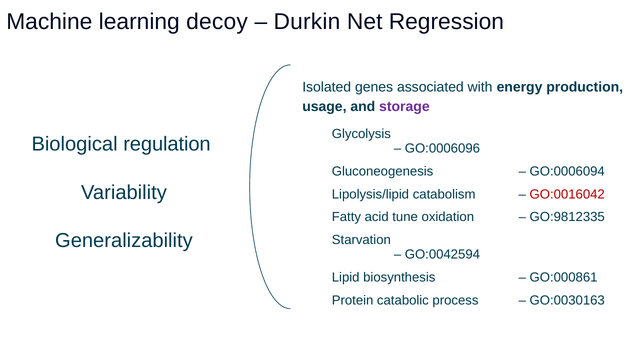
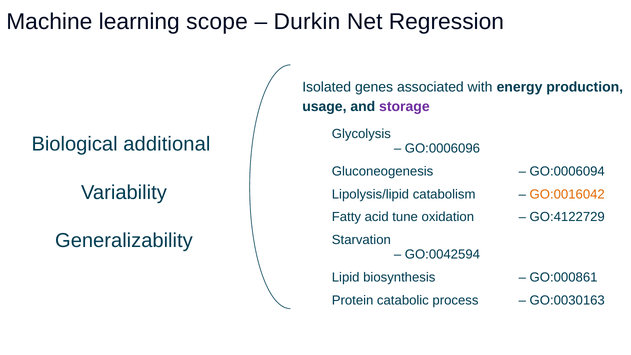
decoy: decoy -> scope
regulation: regulation -> additional
GO:0016042 colour: red -> orange
GO:9812335: GO:9812335 -> GO:4122729
